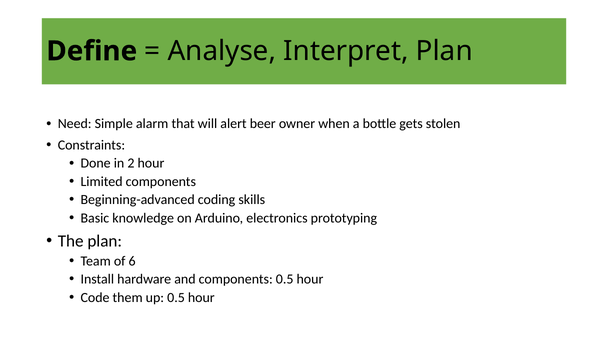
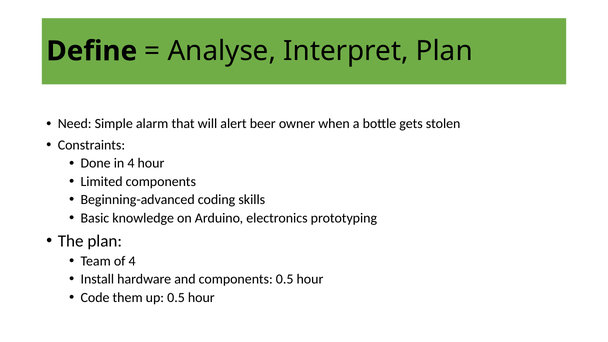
in 2: 2 -> 4
of 6: 6 -> 4
